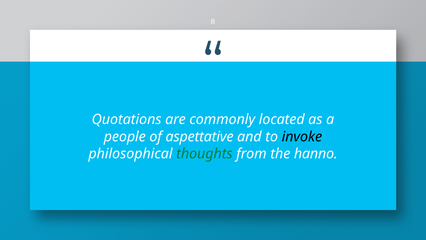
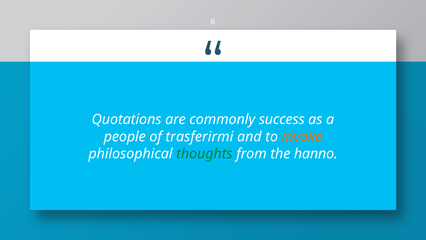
located: located -> success
aspettative: aspettative -> trasferirmi
invoke colour: black -> orange
